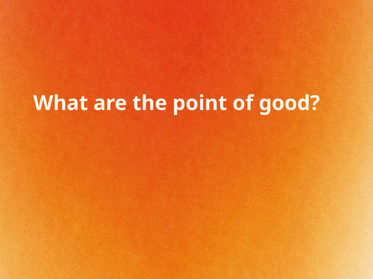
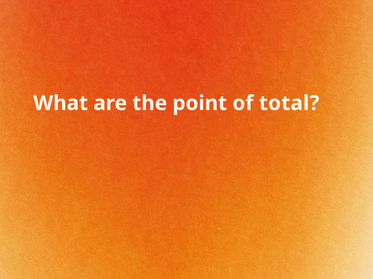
good: good -> total
